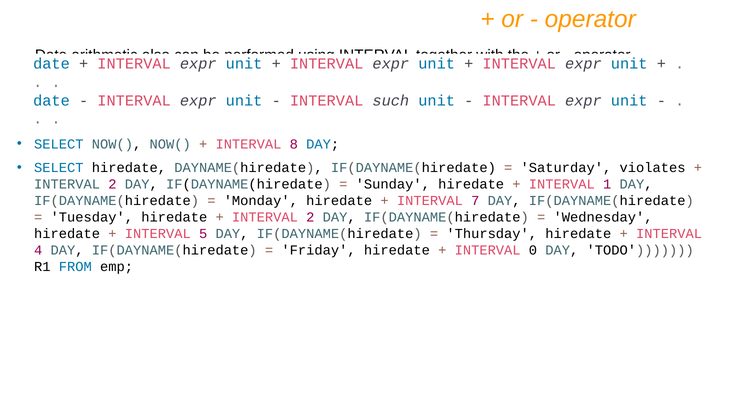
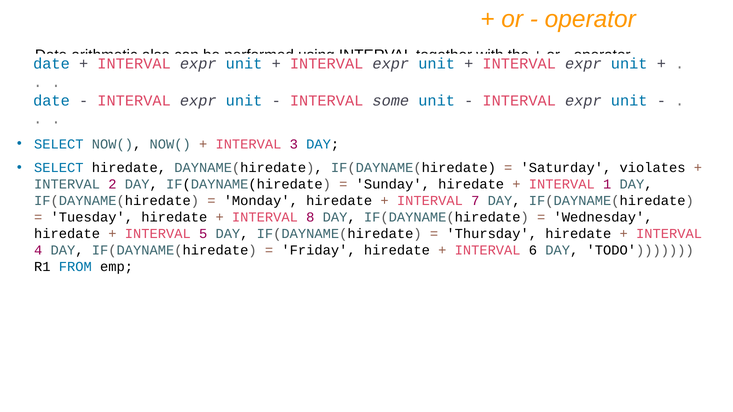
such: such -> some
8: 8 -> 3
2 at (310, 217): 2 -> 8
0: 0 -> 6
